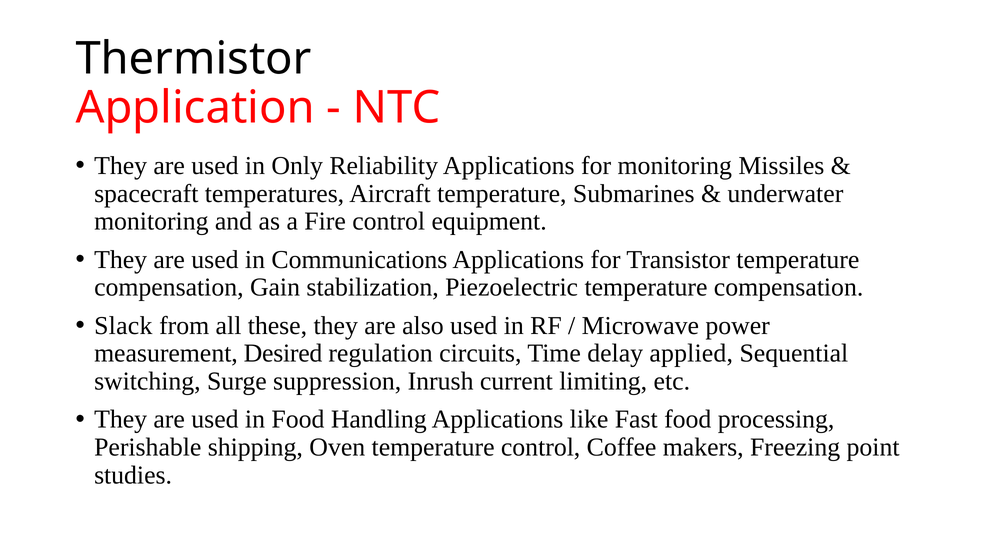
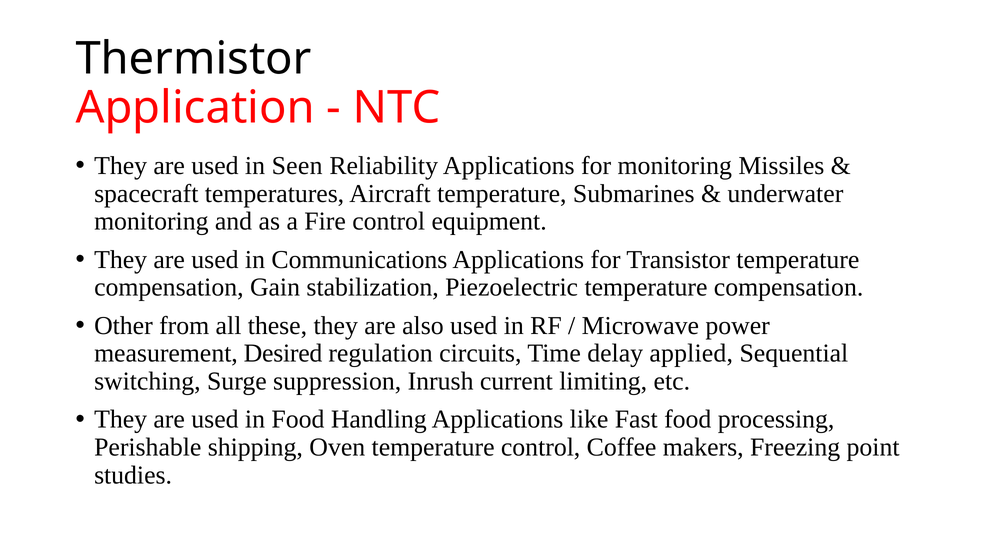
Only: Only -> Seen
Slack: Slack -> Other
